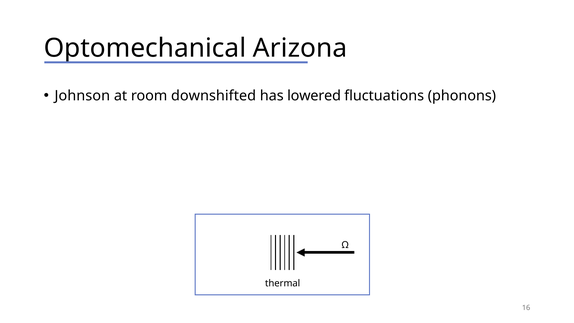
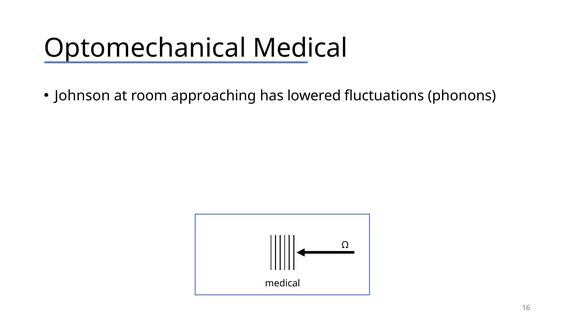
Arizona at (300, 48): Arizona -> Medical
downshifted: downshifted -> approaching
thermal at (283, 283): thermal -> medical
